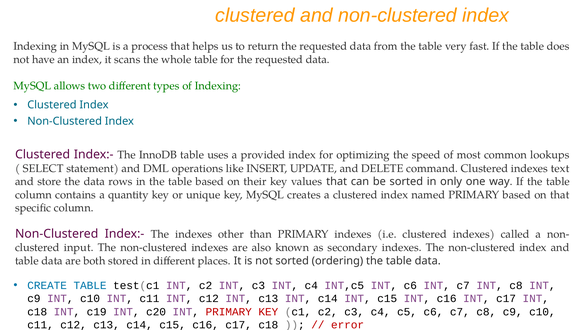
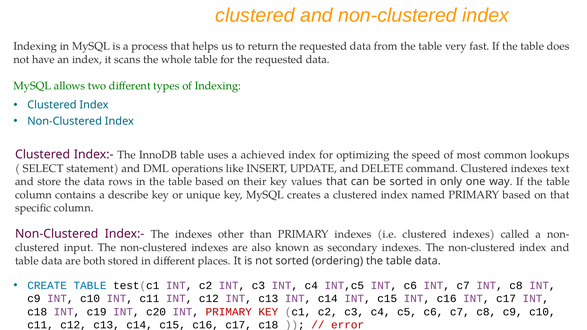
provided: provided -> achieved
quantity: quantity -> describe
